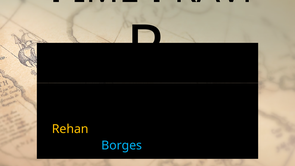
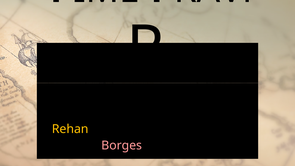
Borges colour: light blue -> pink
